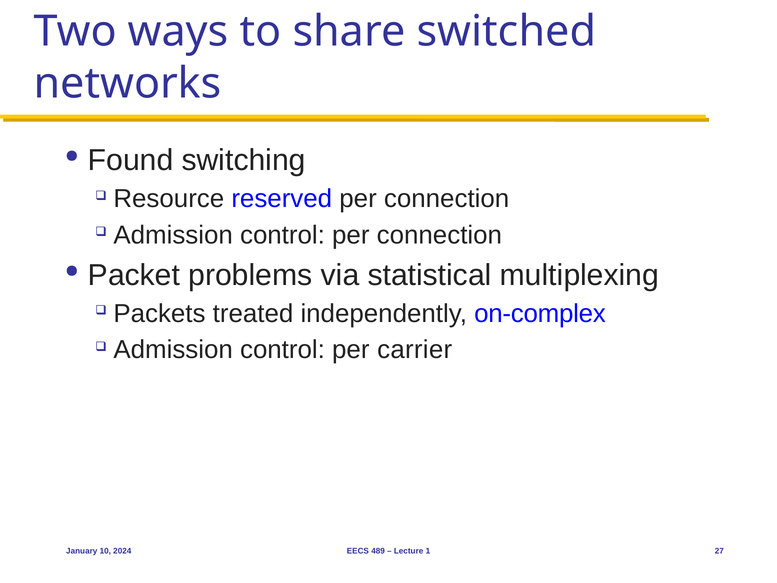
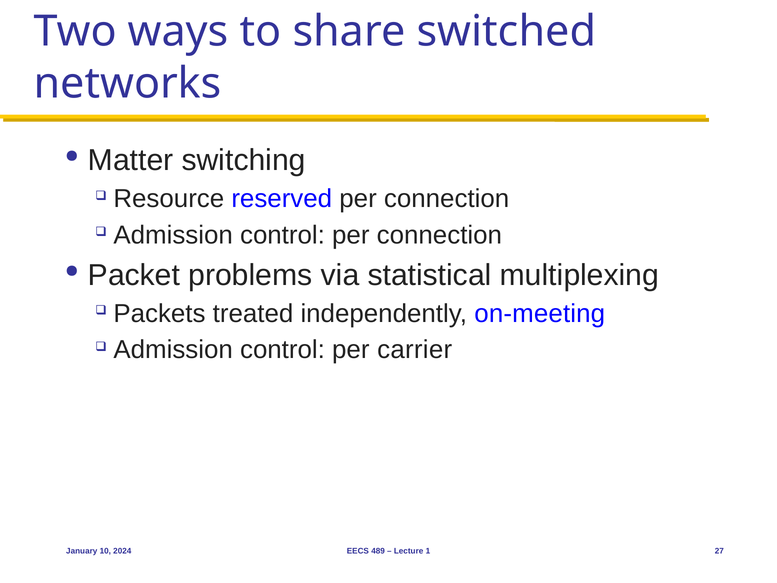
Found: Found -> Matter
on-complex: on-complex -> on-meeting
